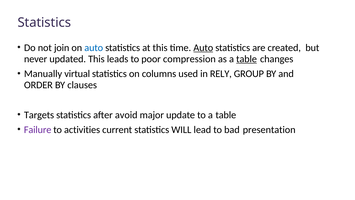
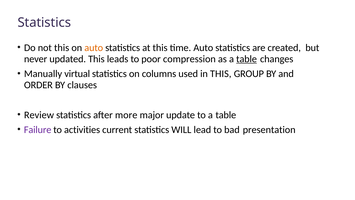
not join: join -> this
auto at (94, 48) colour: blue -> orange
Auto at (203, 48) underline: present -> none
in RELY: RELY -> THIS
Targets: Targets -> Review
avoid: avoid -> more
